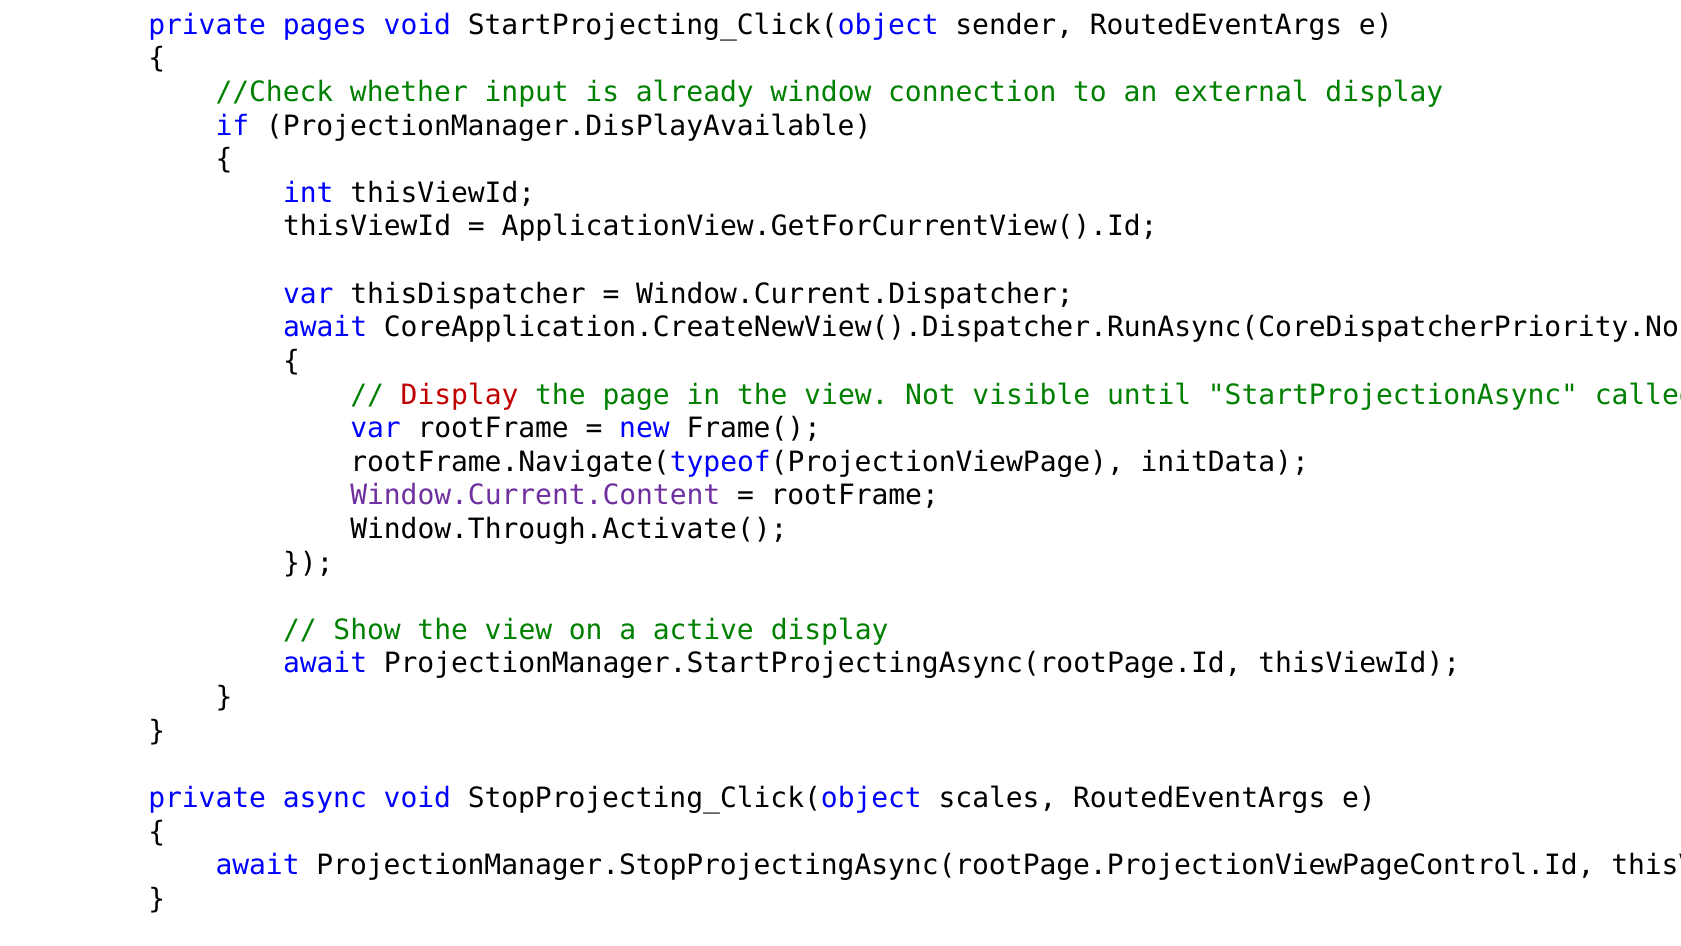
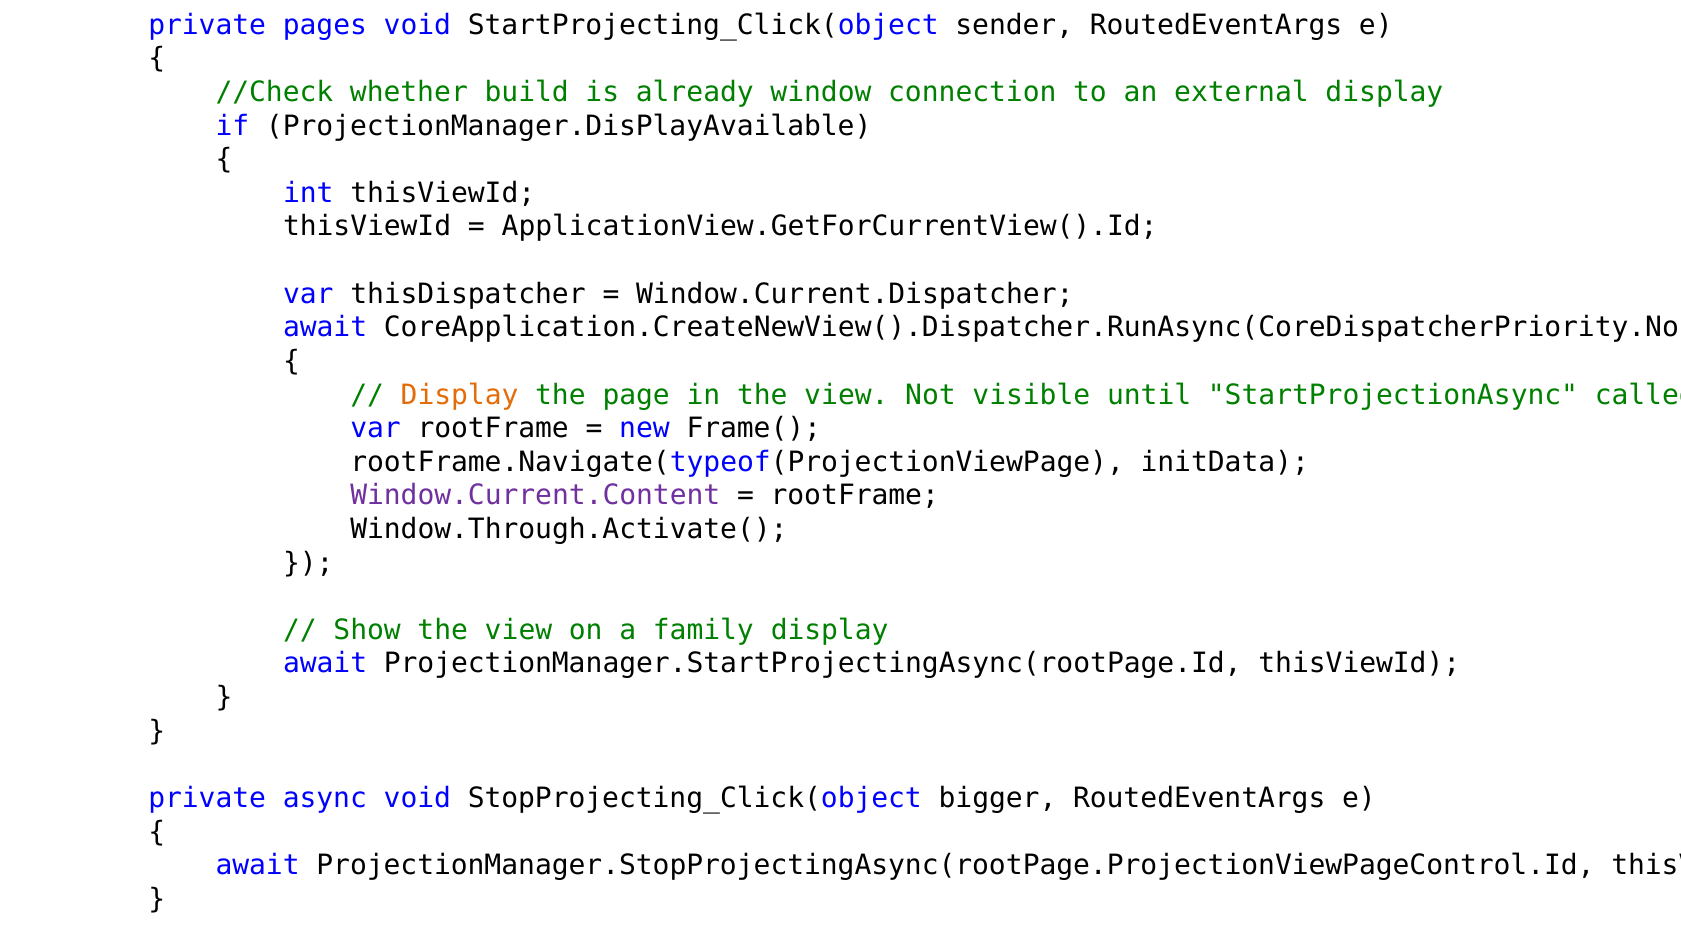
input: input -> build
Display at (460, 395) colour: red -> orange
active: active -> family
scales: scales -> bigger
